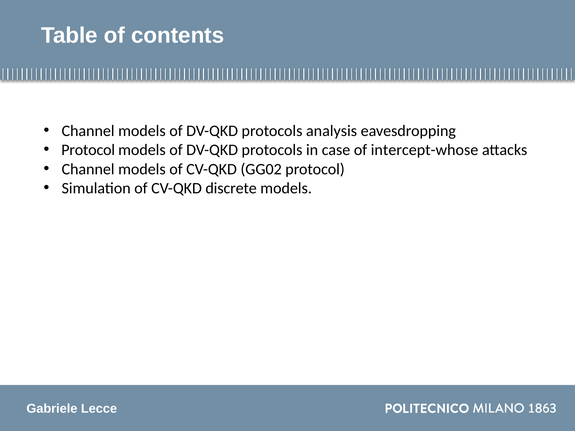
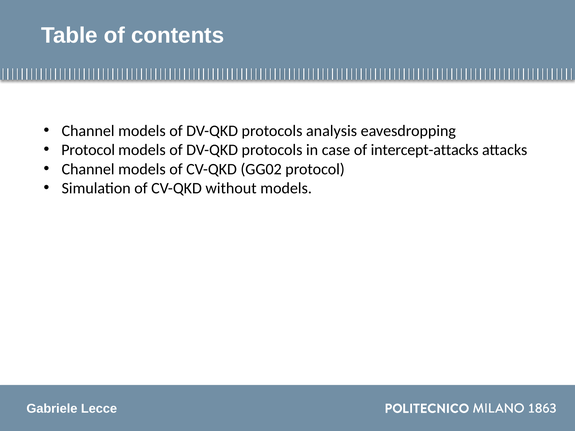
intercept-whose: intercept-whose -> intercept-attacks
discrete: discrete -> without
